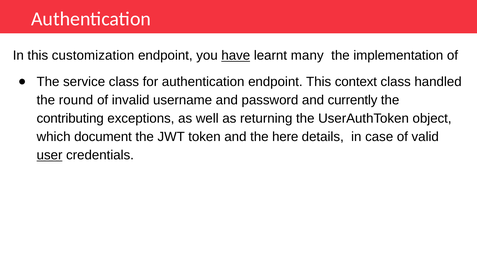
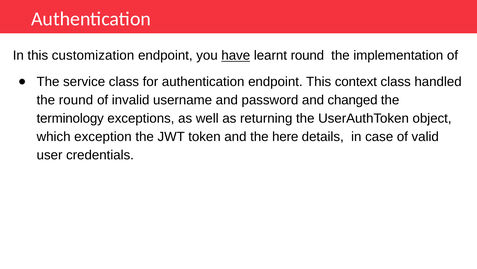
learnt many: many -> round
currently: currently -> changed
contributing: contributing -> terminology
document: document -> exception
user underline: present -> none
